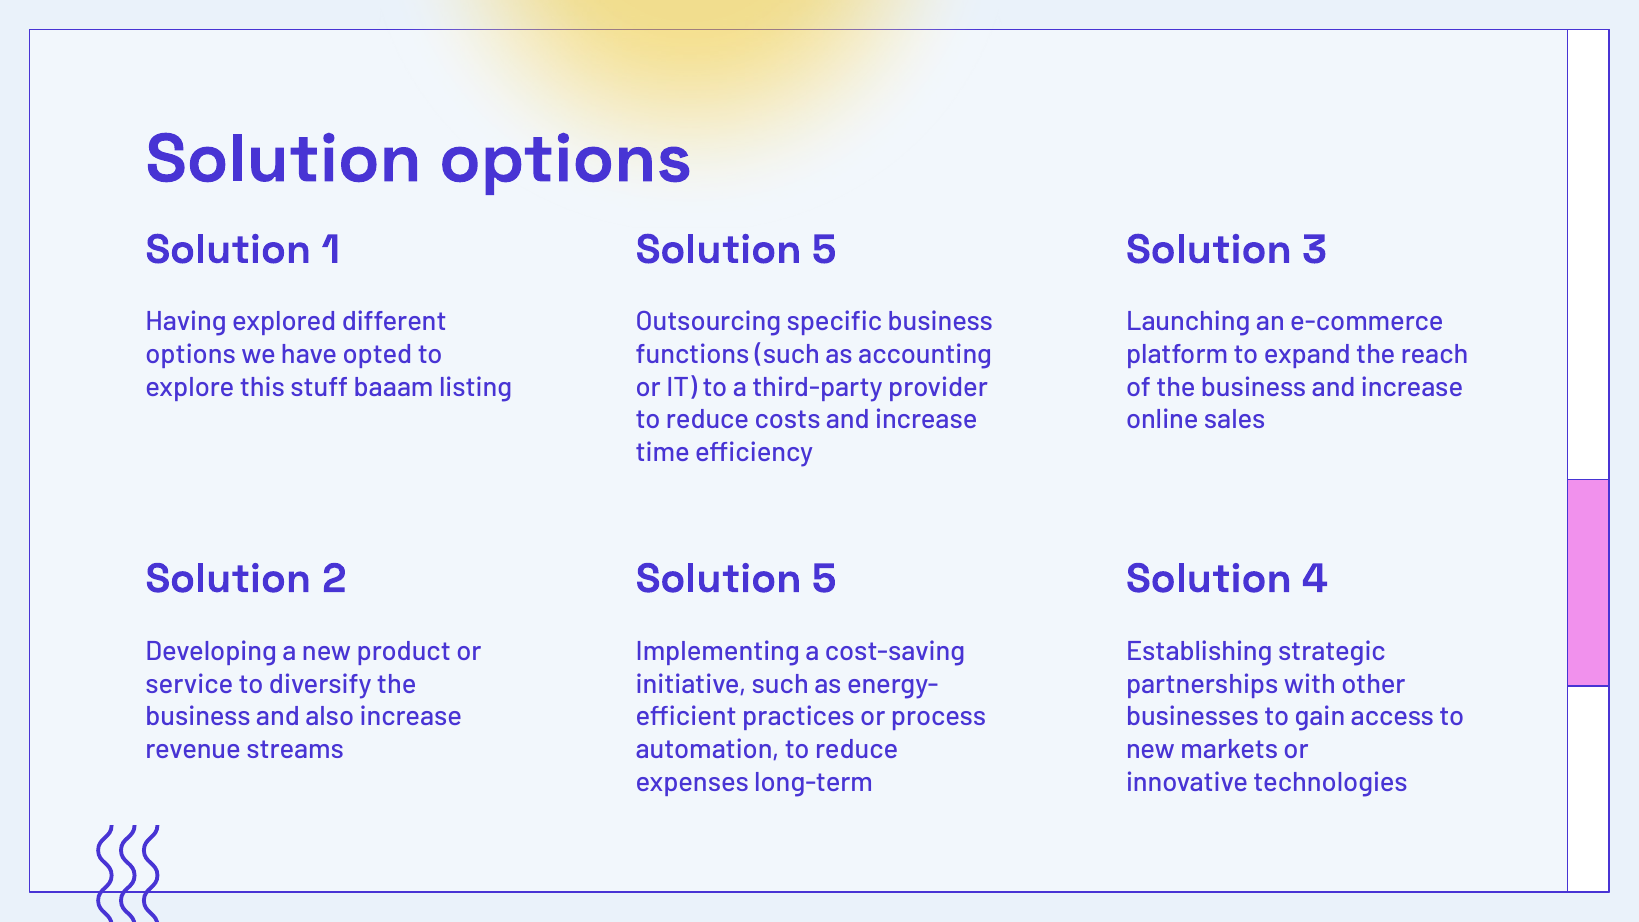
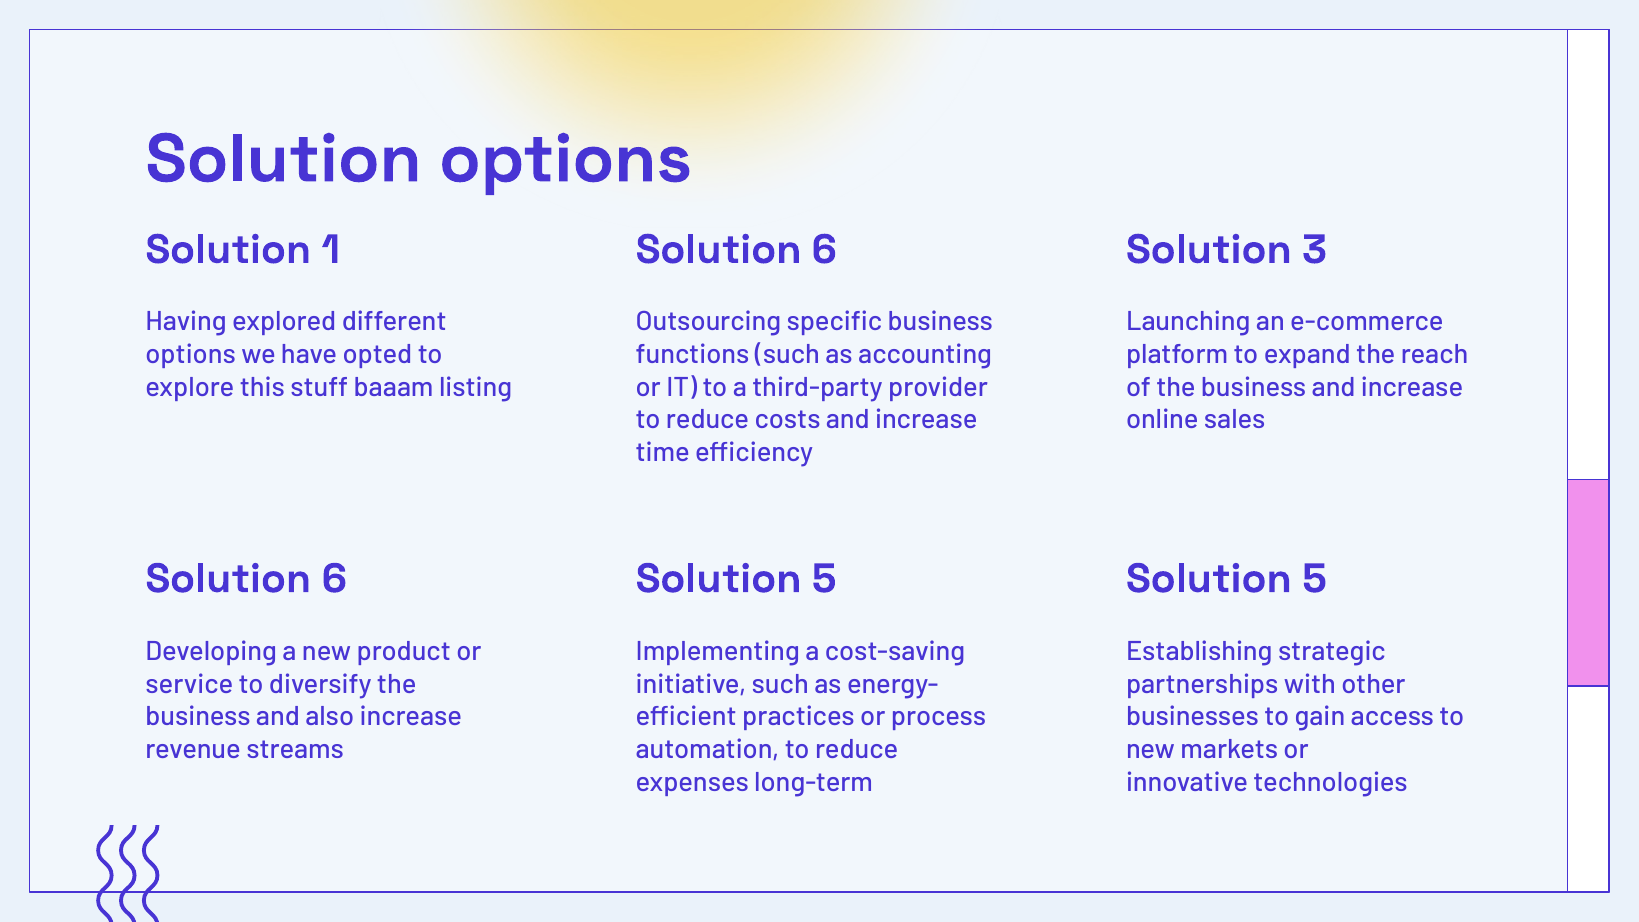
1 Solution 5: 5 -> 6
2 at (334, 579): 2 -> 6
5 Solution 4: 4 -> 5
